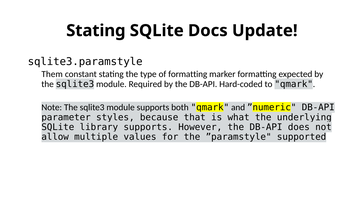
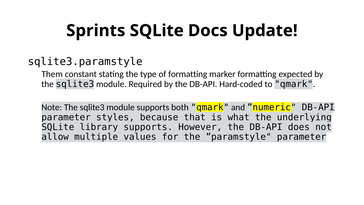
Stating at (96, 31): Stating -> Sprints
”paramstyle supported: supported -> parameter
